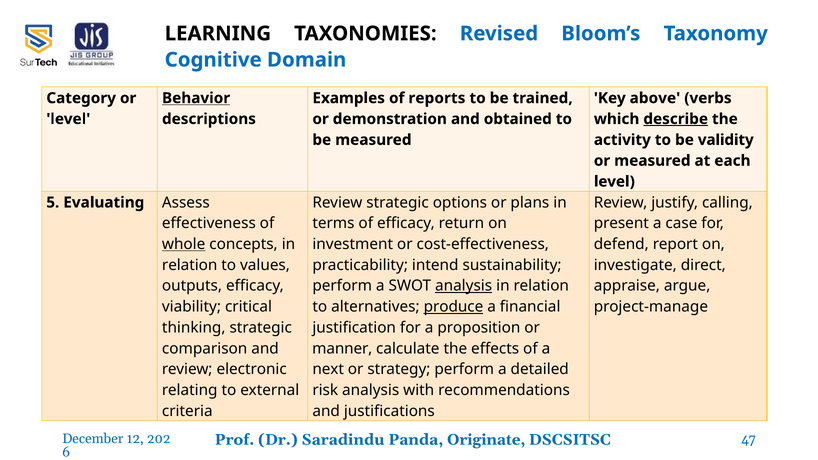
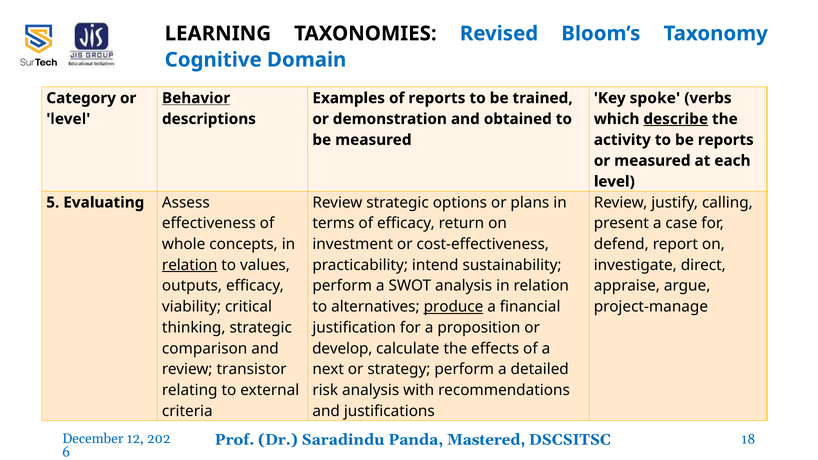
above: above -> spoke
be validity: validity -> reports
whole underline: present -> none
relation at (190, 265) underline: none -> present
analysis at (464, 286) underline: present -> none
manner: manner -> develop
electronic: electronic -> transistor
Originate: Originate -> Mastered
47: 47 -> 18
